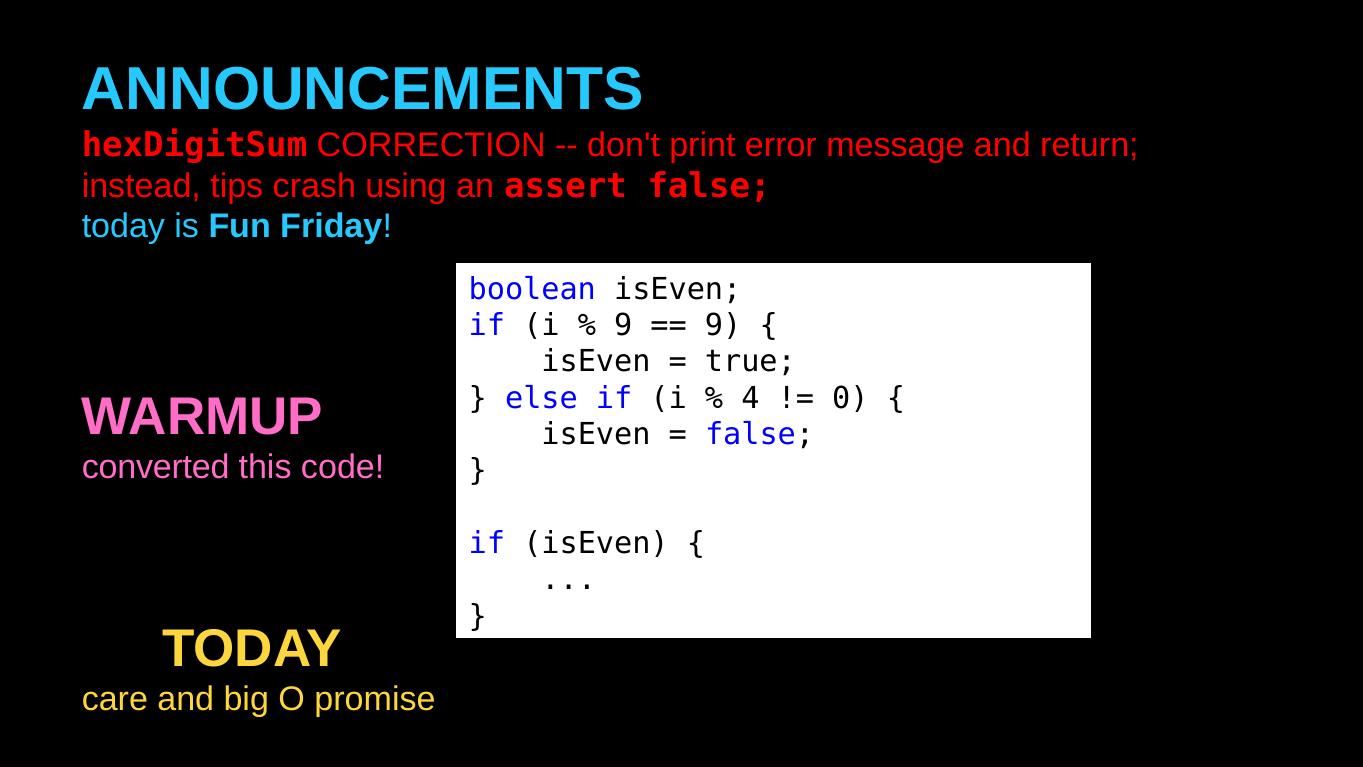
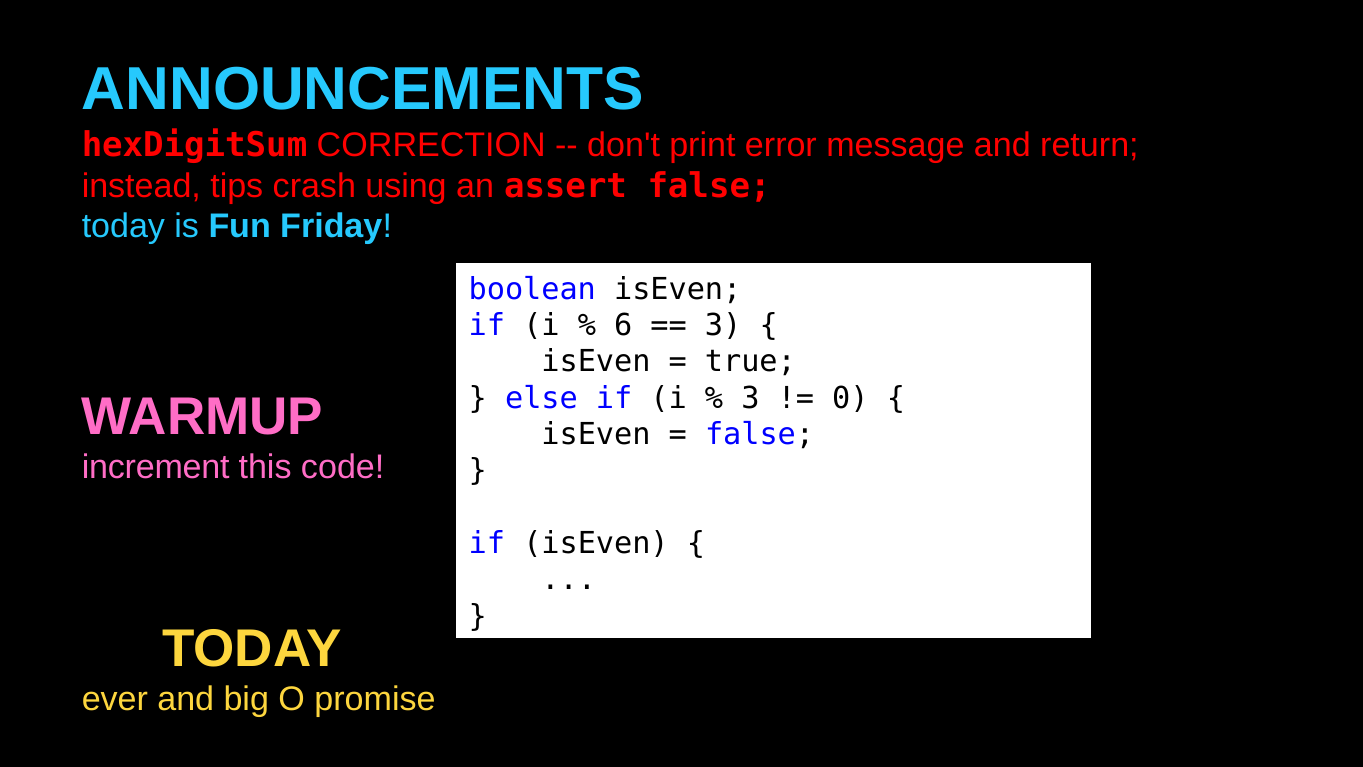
9 at (623, 325): 9 -> 6
9 at (723, 325): 9 -> 3
4 at (750, 398): 4 -> 3
converted: converted -> increment
care: care -> ever
